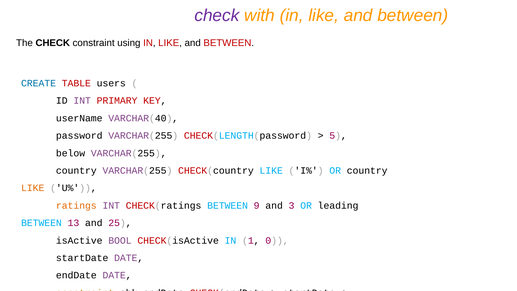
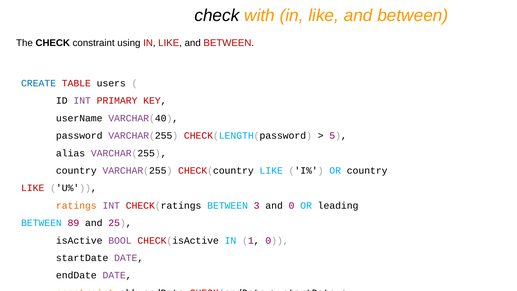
check at (217, 15) colour: purple -> black
below: below -> alias
LIKE at (33, 188) colour: orange -> red
9: 9 -> 3
and 3: 3 -> 0
13: 13 -> 89
